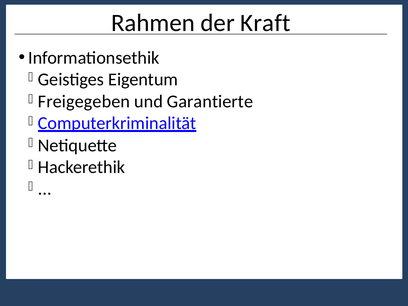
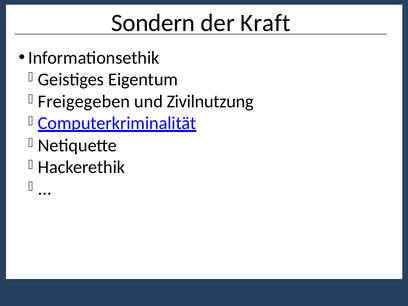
Rahmen: Rahmen -> Sondern
Garantierte: Garantierte -> Zivilnutzung
